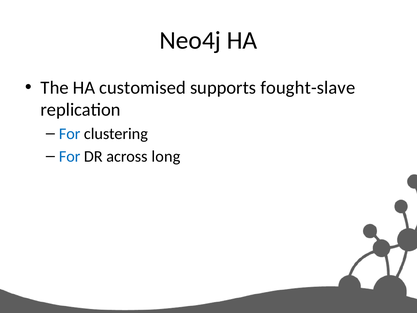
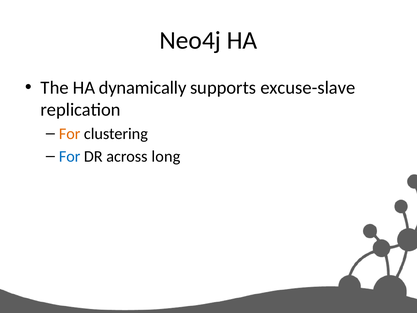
customised: customised -> dynamically
fought-slave: fought-slave -> excuse-slave
For at (70, 134) colour: blue -> orange
